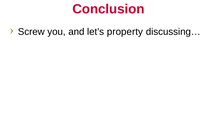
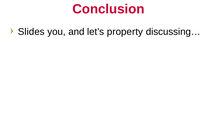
Screw: Screw -> Slides
